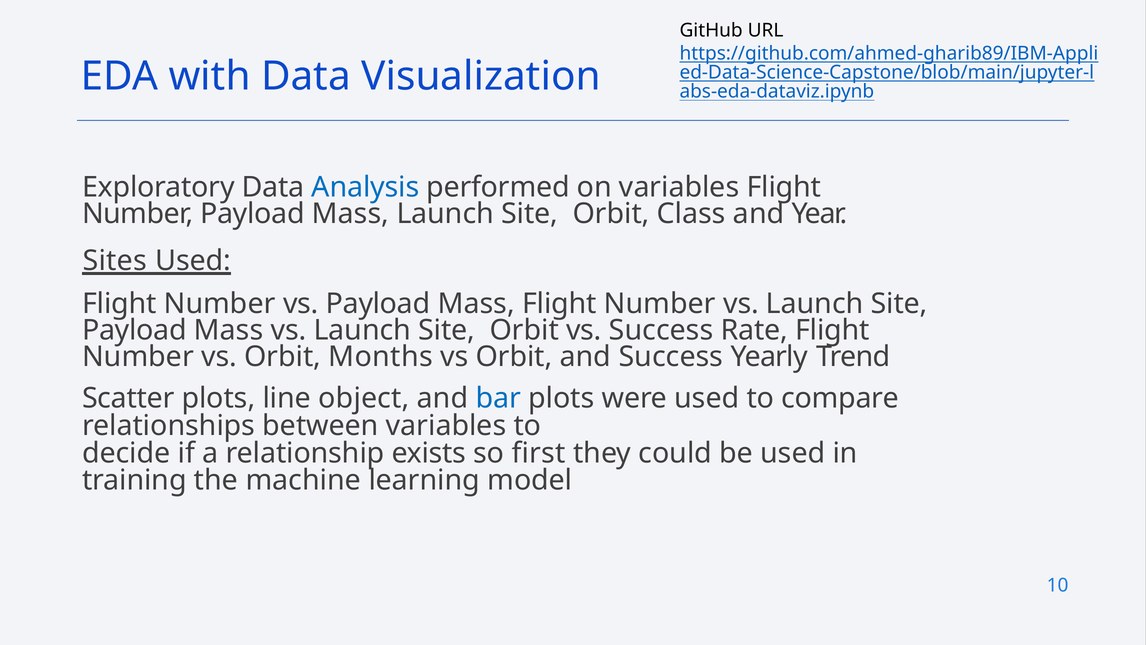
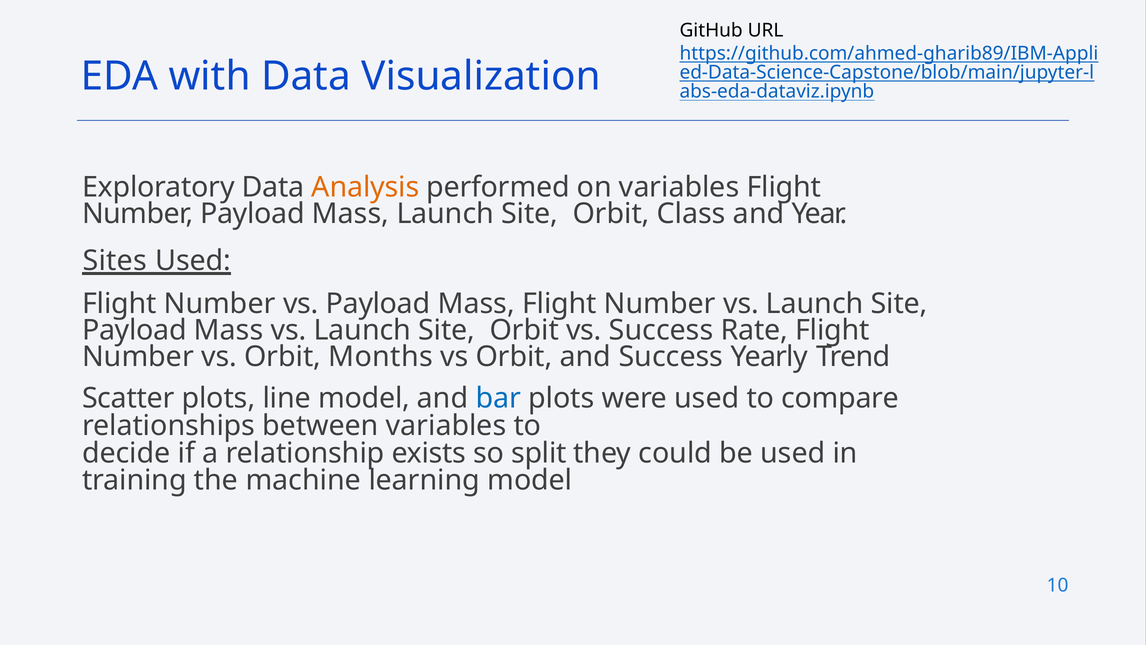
Analysis colour: blue -> orange
line object: object -> model
first: first -> split
